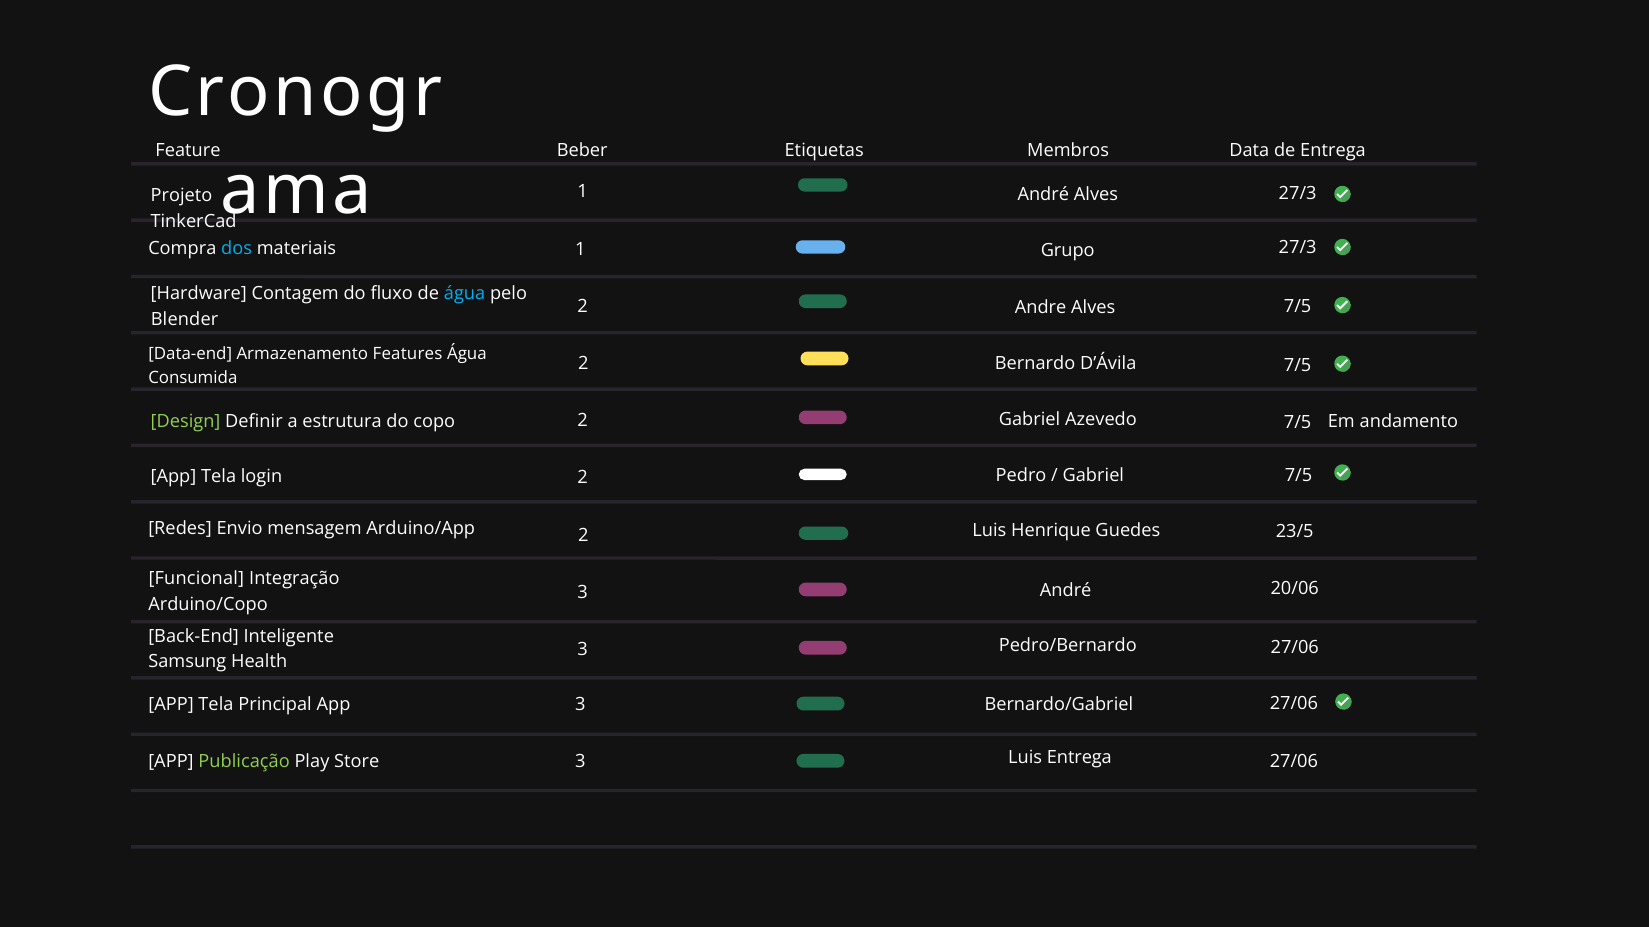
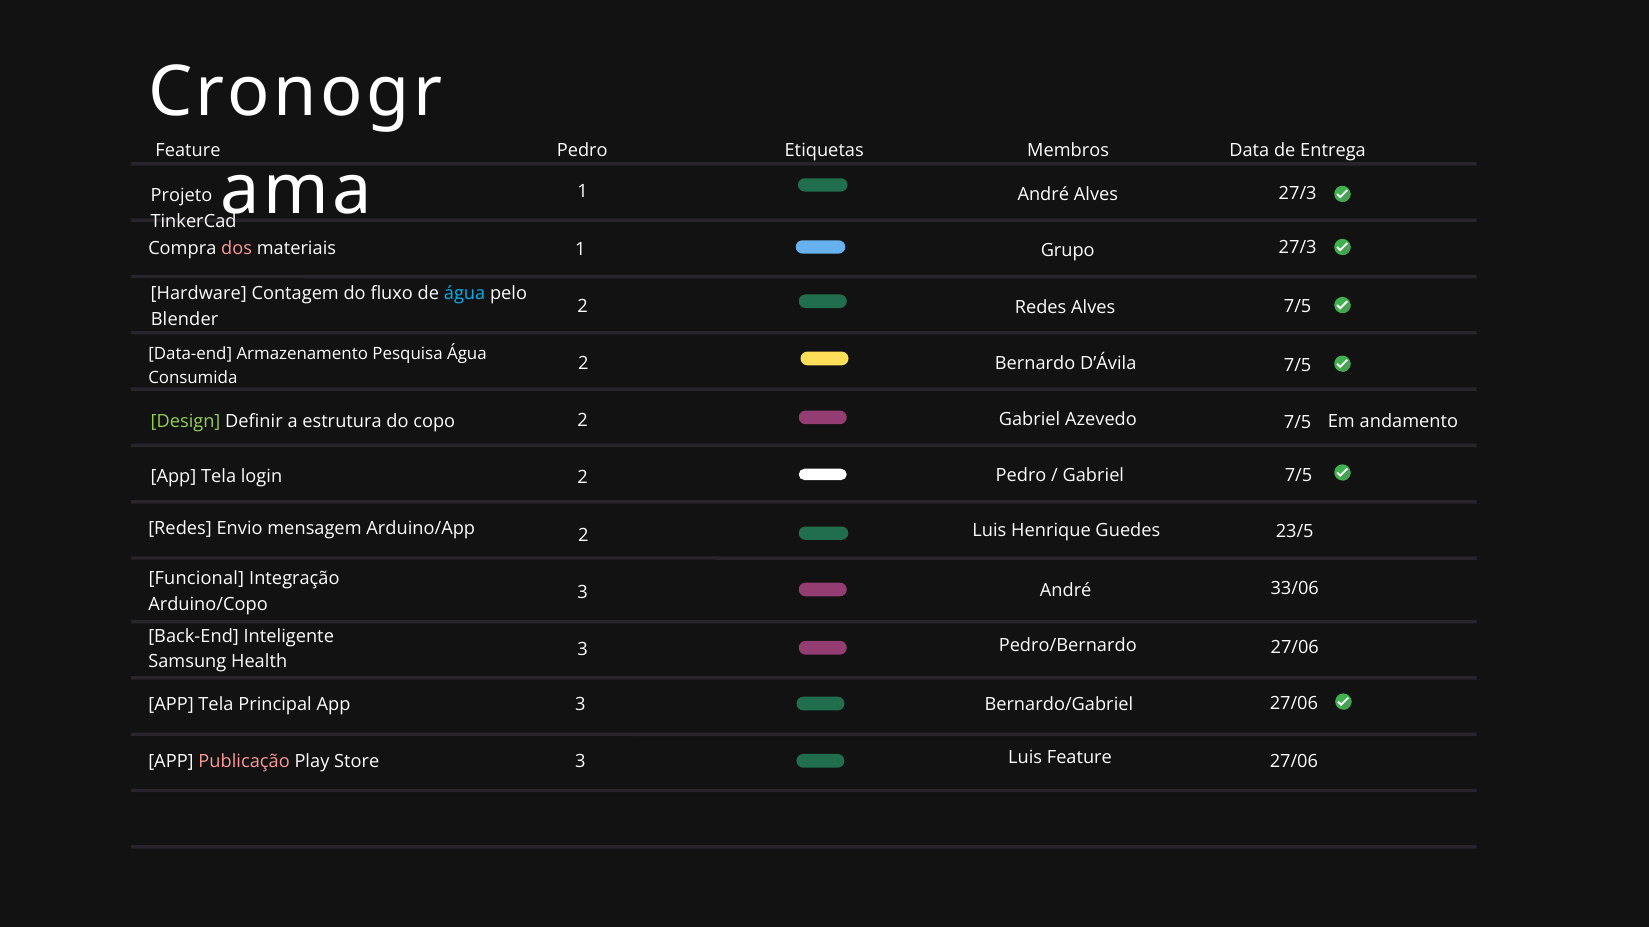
Feature Beber: Beber -> Pedro
dos colour: light blue -> pink
Andre at (1041, 307): Andre -> Redes
Features: Features -> Pesquisa
20/06: 20/06 -> 33/06
Luis Entrega: Entrega -> Feature
Publicação colour: light green -> pink
